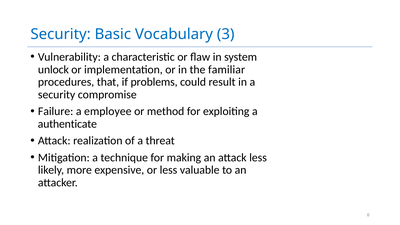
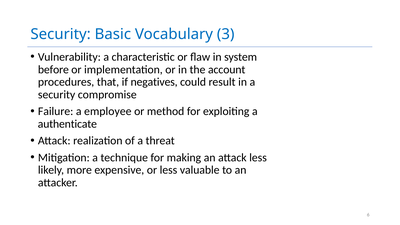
unlock: unlock -> before
familiar: familiar -> account
problems: problems -> negatives
